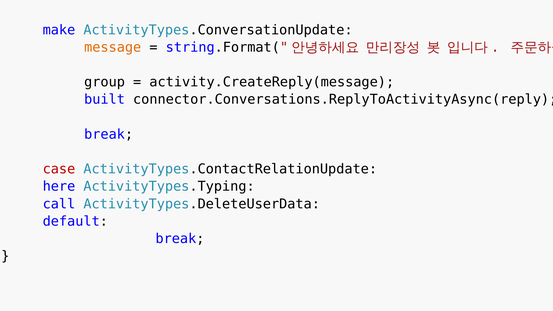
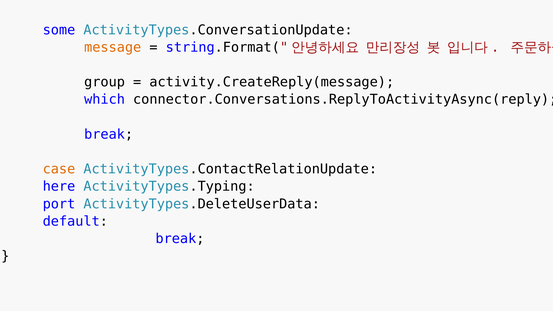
make: make -> some
built: built -> which
case colour: red -> orange
call: call -> port
